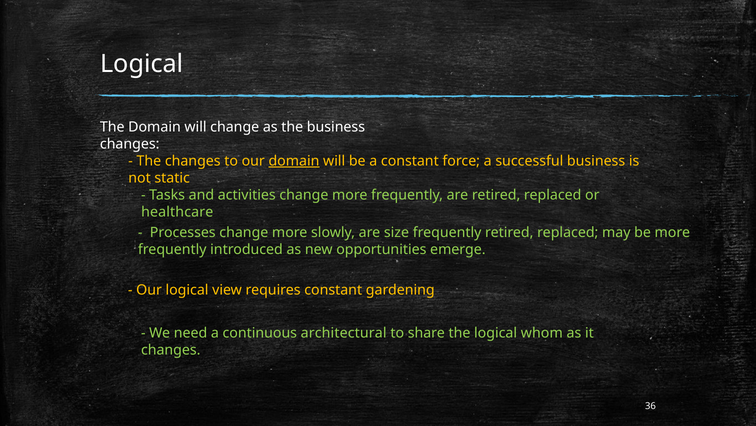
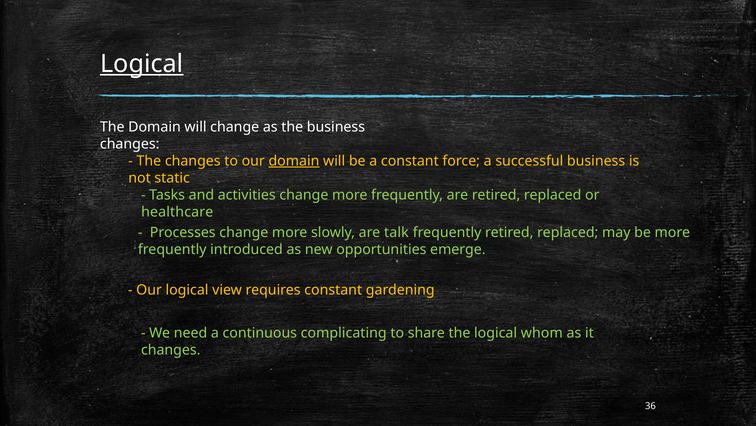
Logical at (142, 64) underline: none -> present
size: size -> talk
architectural: architectural -> complicating
